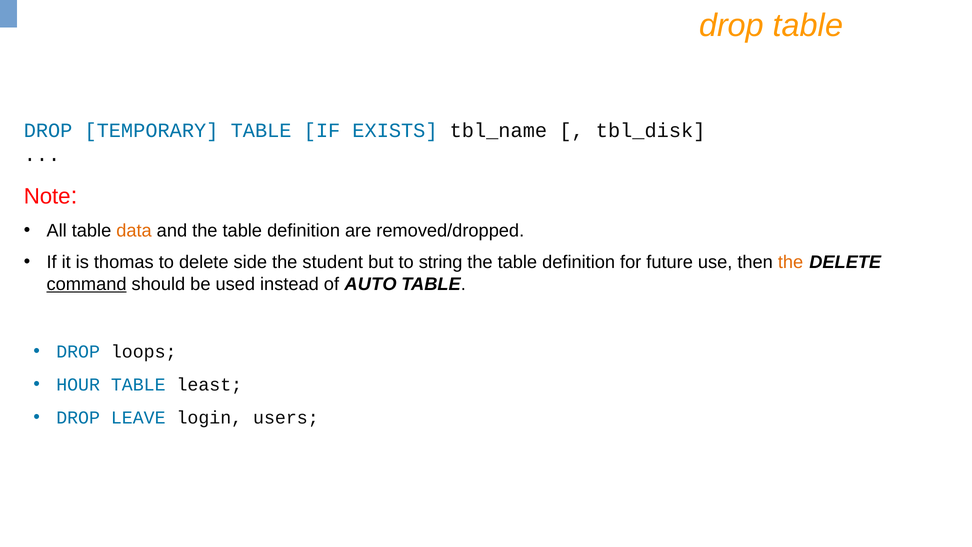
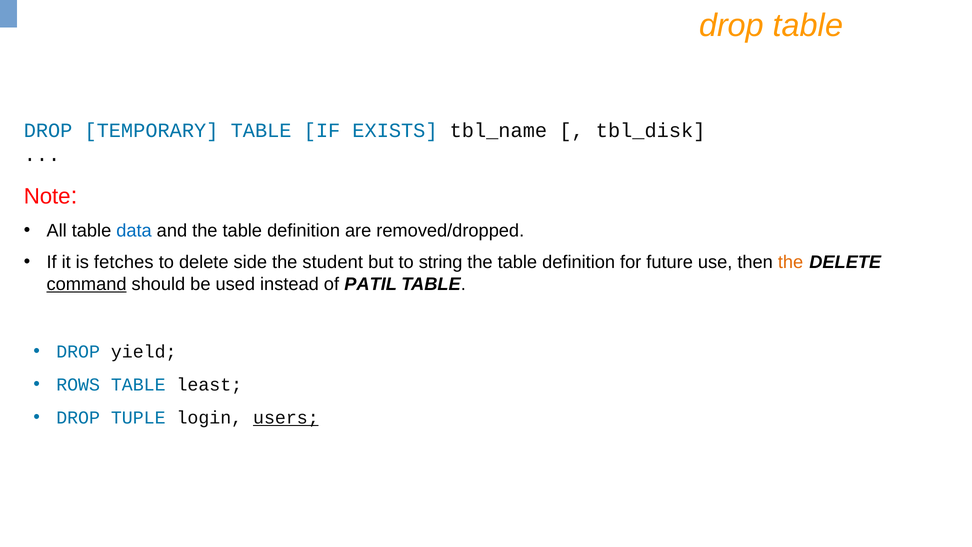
data colour: orange -> blue
thomas: thomas -> fetches
AUTO: AUTO -> PATIL
loops: loops -> yield
HOUR: HOUR -> ROWS
LEAVE: LEAVE -> TUPLE
users underline: none -> present
